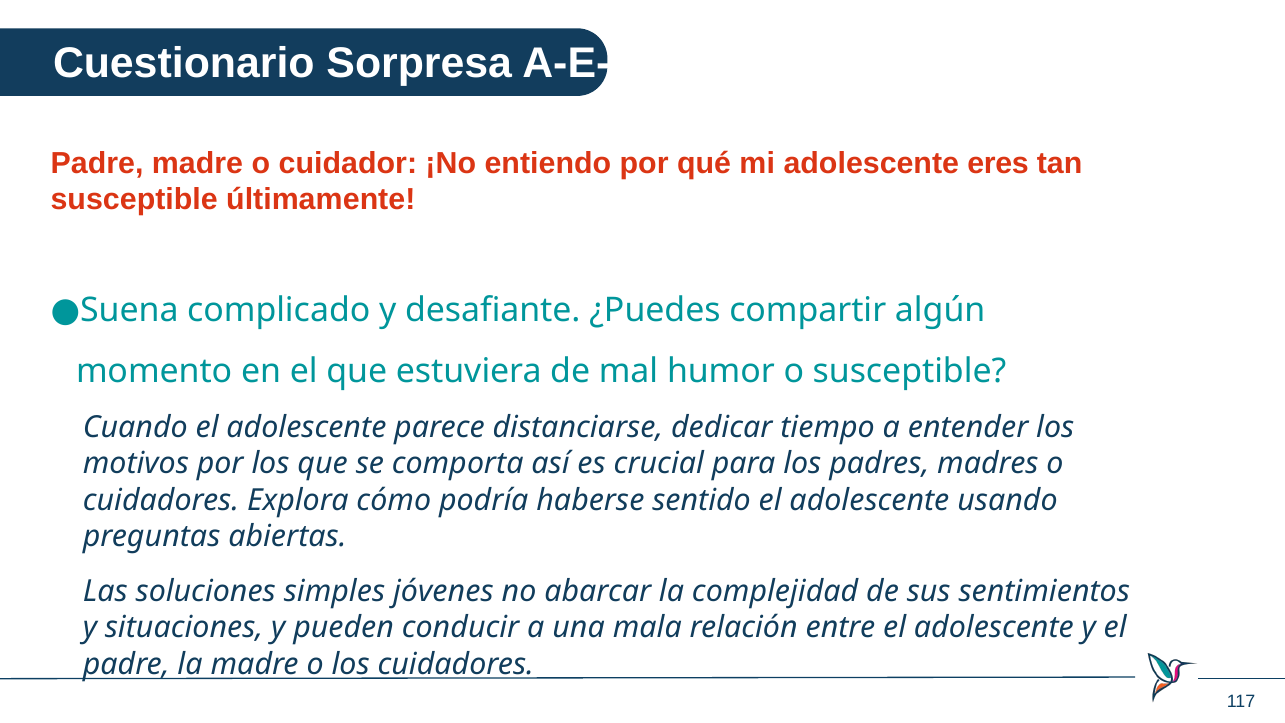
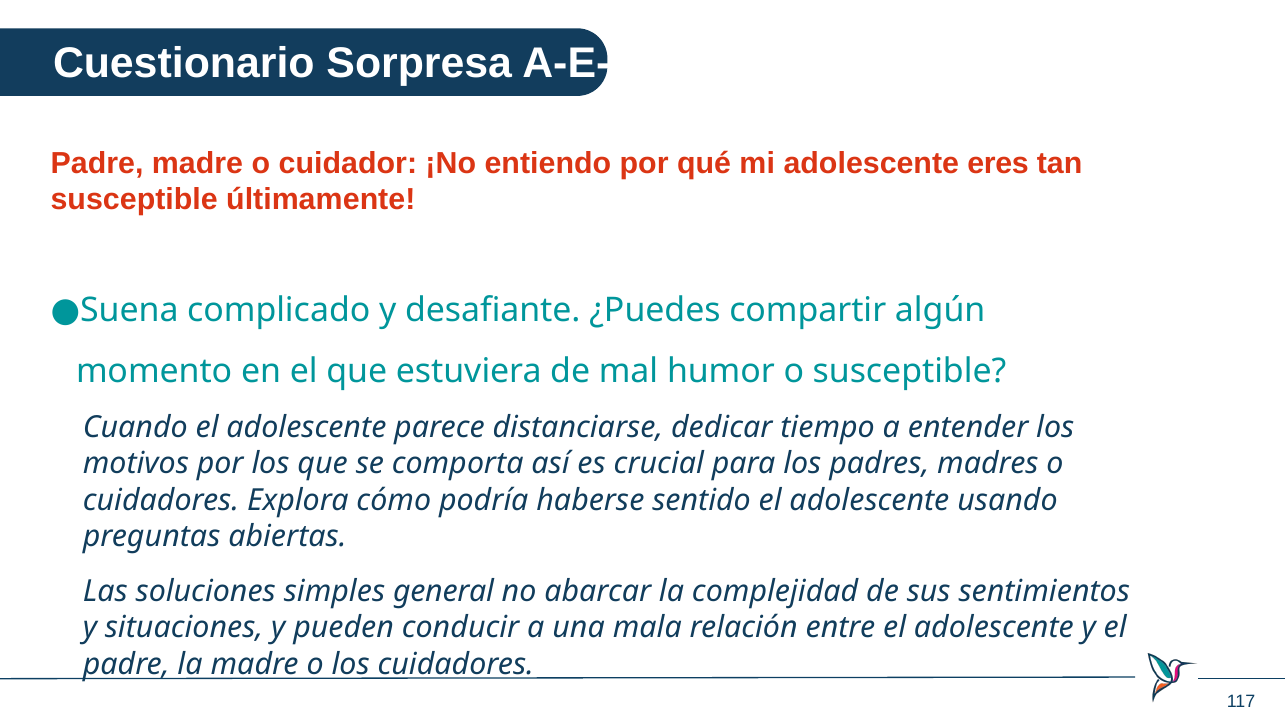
jóvenes: jóvenes -> general
